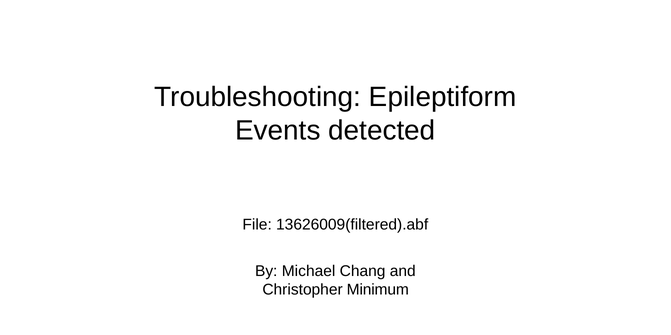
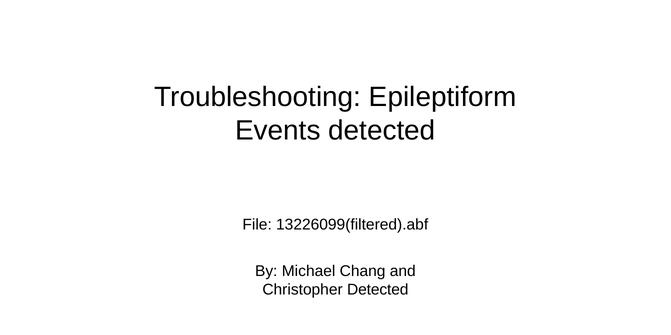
13626009(filtered).abf: 13626009(filtered).abf -> 13226099(filtered).abf
Christopher Minimum: Minimum -> Detected
